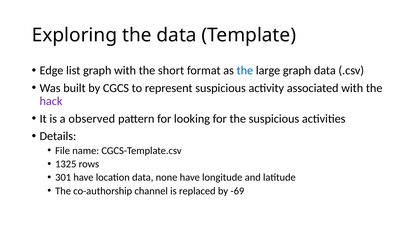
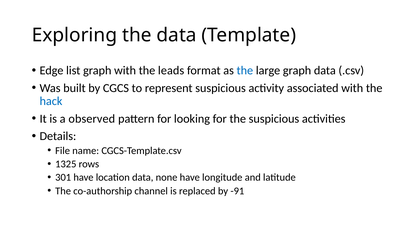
short: short -> leads
hack colour: purple -> blue
-69: -69 -> -91
